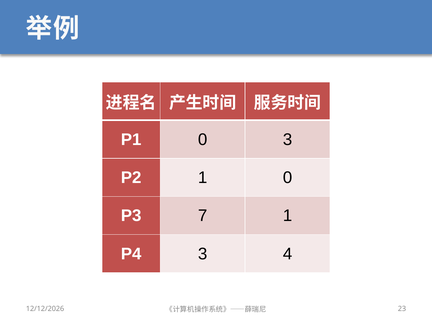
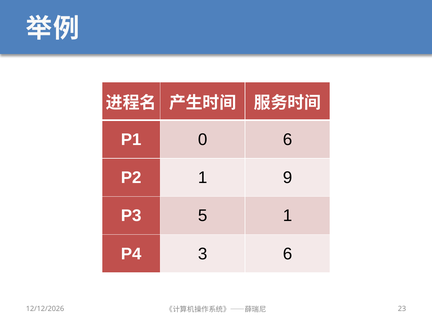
0 3: 3 -> 6
1 0: 0 -> 9
7: 7 -> 5
3 4: 4 -> 6
